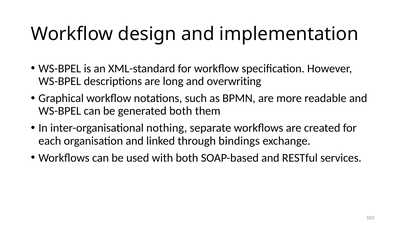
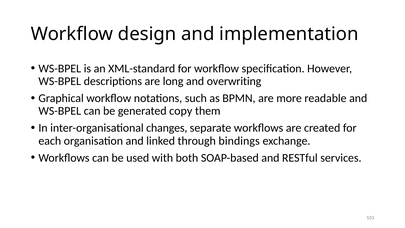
generated both: both -> copy
nothing: nothing -> changes
